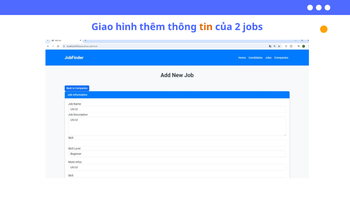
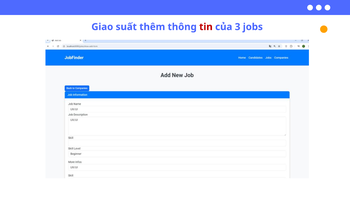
hình: hình -> suất
tin colour: orange -> red
2: 2 -> 3
